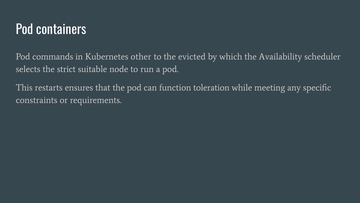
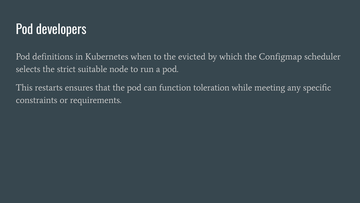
containers: containers -> developers
commands: commands -> definitions
other: other -> when
Availability: Availability -> Configmap
